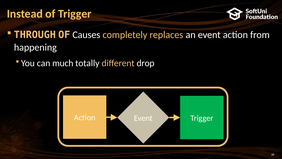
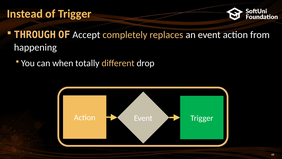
Causes: Causes -> Accept
much: much -> when
